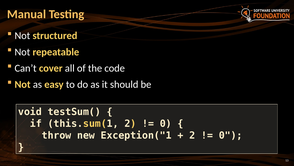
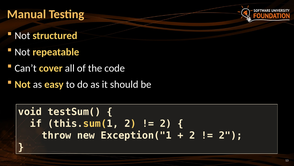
0 at (166, 123): 0 -> 2
0 at (231, 135): 0 -> 2
